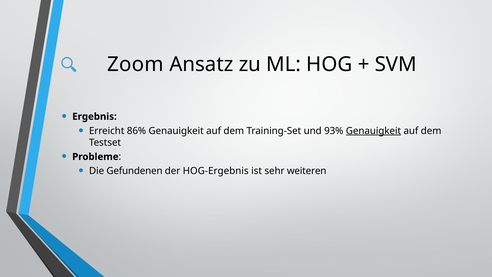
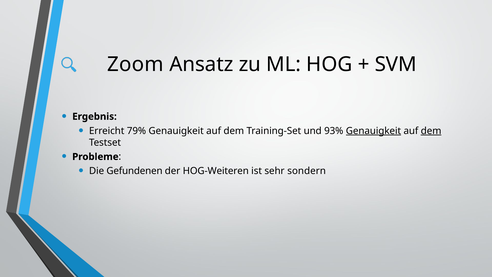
86%: 86% -> 79%
dem at (431, 131) underline: none -> present
HOG-Ergebnis: HOG-Ergebnis -> HOG-Weiteren
weiteren: weiteren -> sondern
